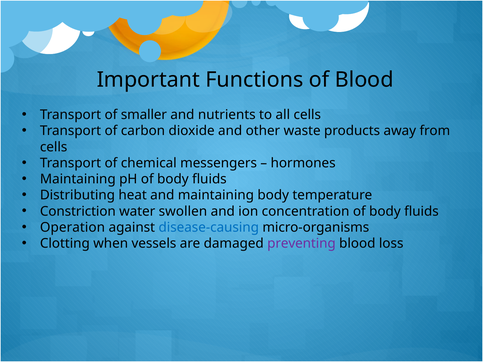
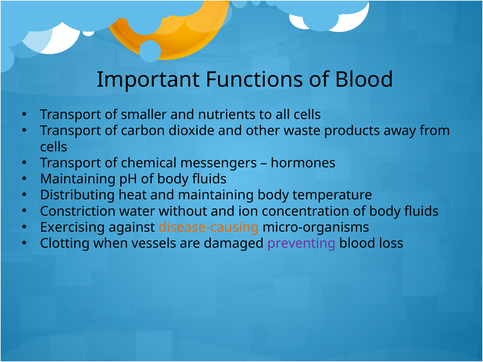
swollen: swollen -> without
Operation: Operation -> Exercising
disease-causing colour: blue -> orange
